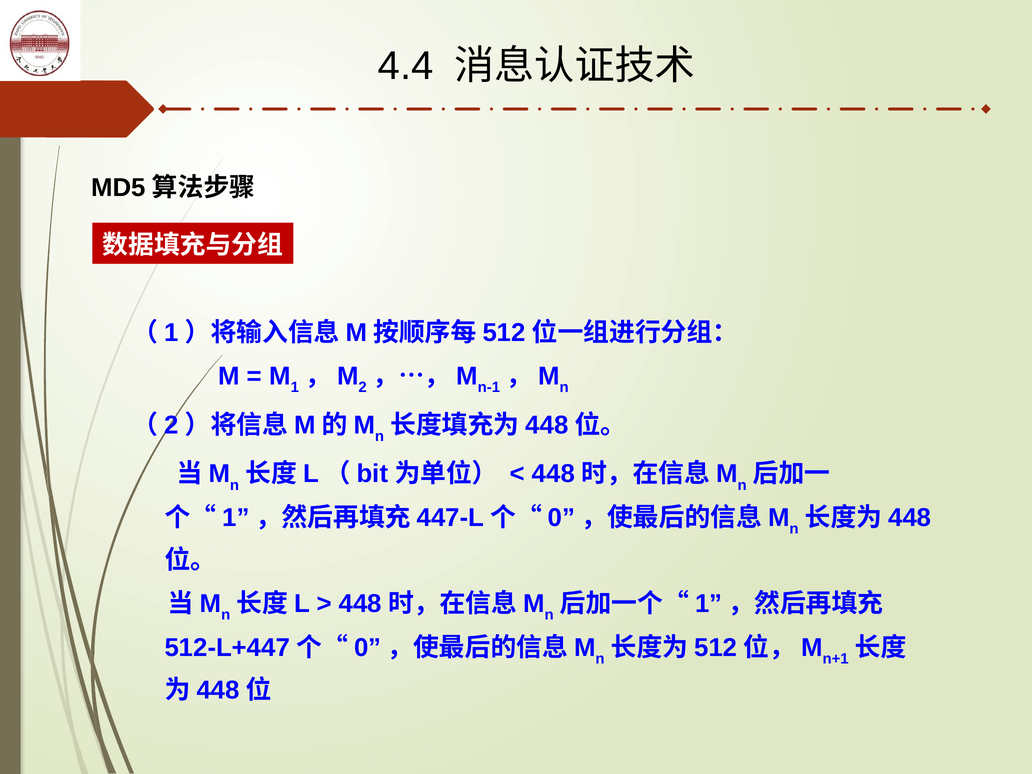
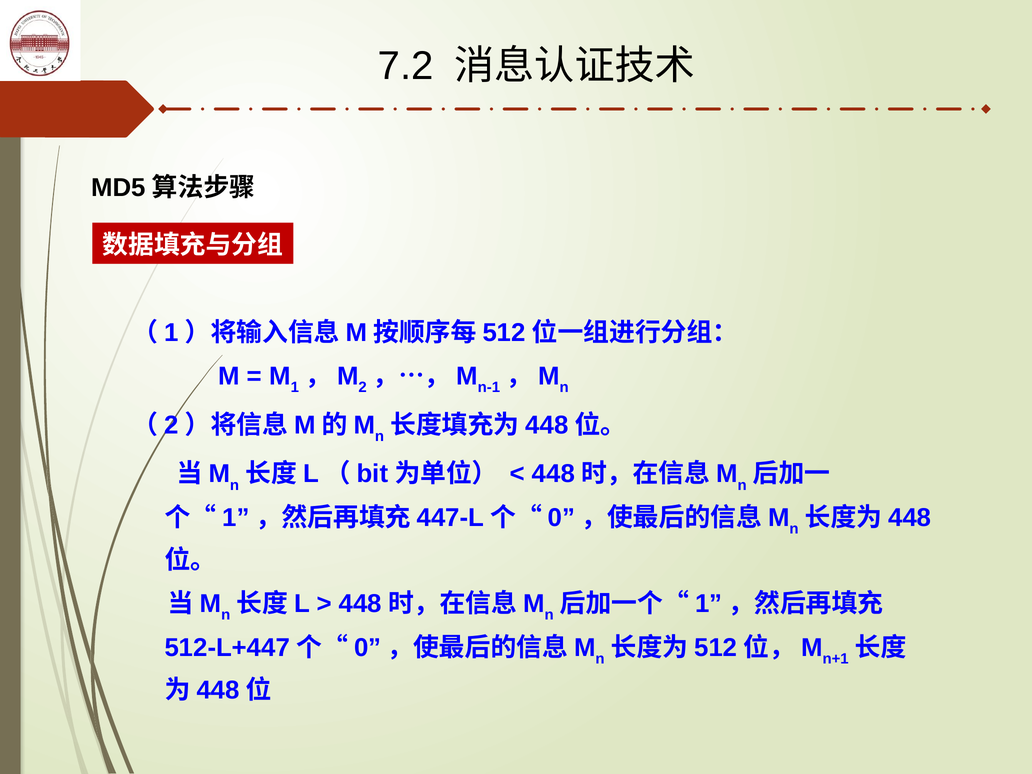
4.4: 4.4 -> 7.2
